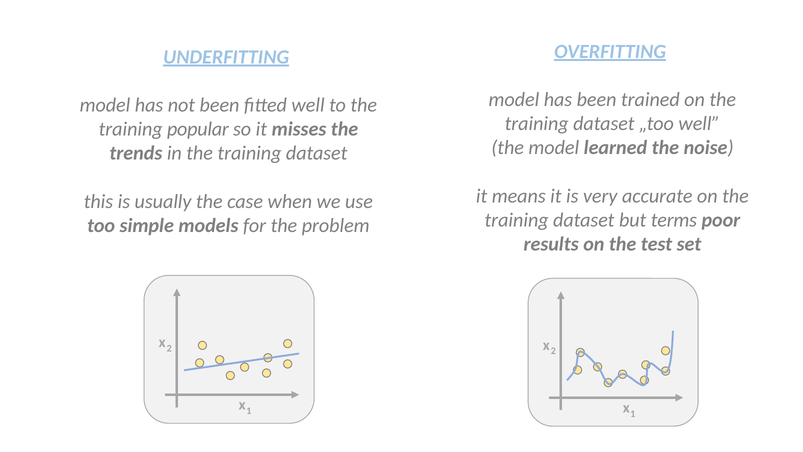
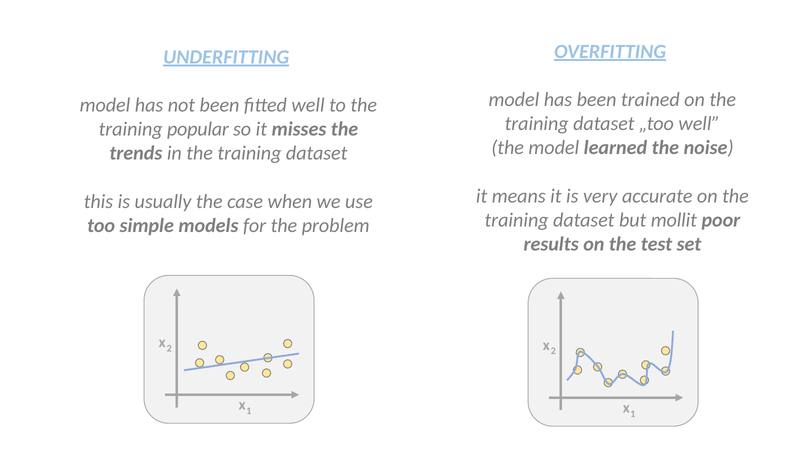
terms: terms -> mollit
